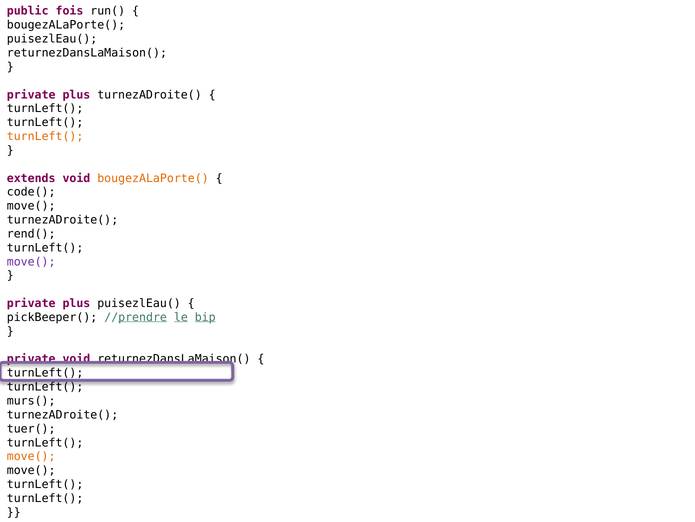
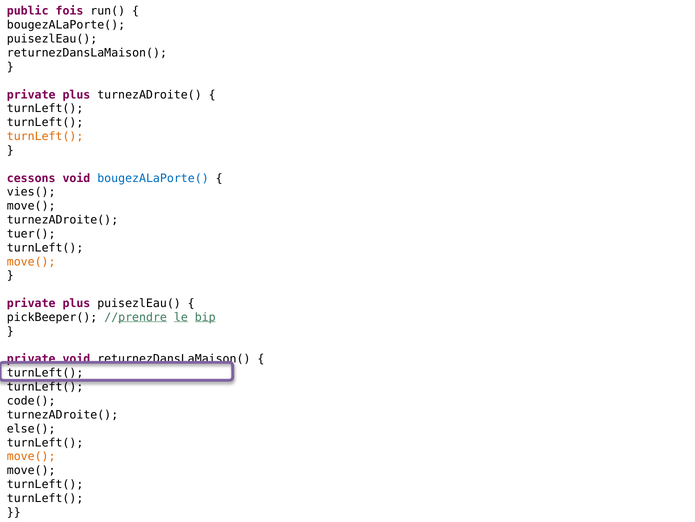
extends: extends -> cessons
bougezALaPorte( at (153, 178) colour: orange -> blue
code(: code( -> vies(
rend(: rend( -> tuer(
move( at (31, 261) colour: purple -> orange
murs(: murs( -> code(
tuer(: tuer( -> else(
